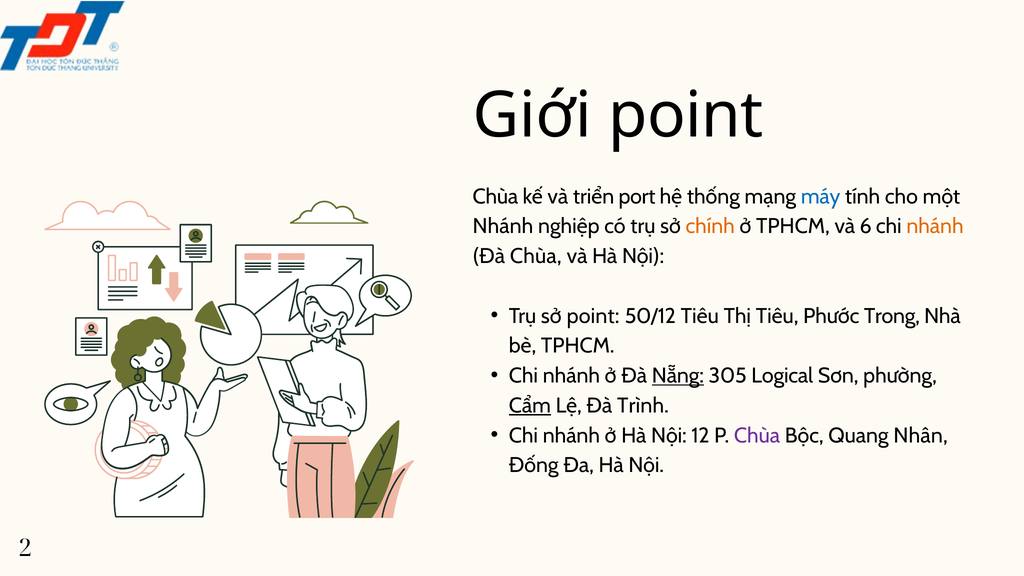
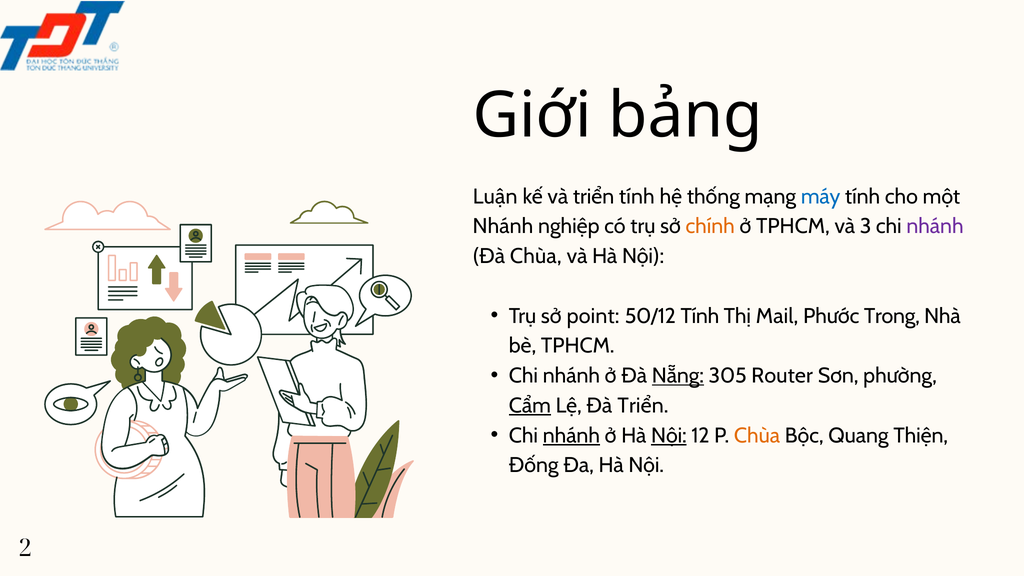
Giới point: point -> bảng
Chùa at (495, 197): Chùa -> Luận
triển port: port -> tính
6: 6 -> 3
nhánh at (935, 226) colour: orange -> purple
50/12 Tiêu: Tiêu -> Tính
Thị Tiêu: Tiêu -> Mail
Logical: Logical -> Router
Đà Trình: Trình -> Triển
nhánh at (571, 436) underline: none -> present
Nội at (669, 436) underline: none -> present
Chùa at (757, 436) colour: purple -> orange
Nhân: Nhân -> Thiện
